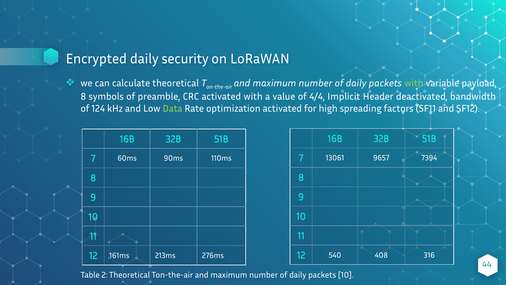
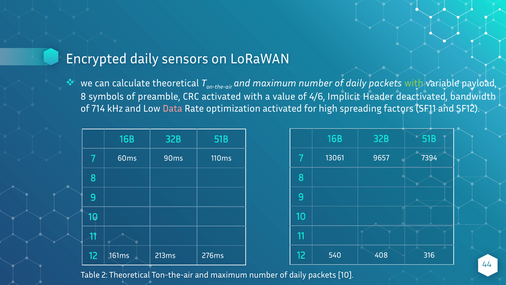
security: security -> sensors
4/4: 4/4 -> 4/6
124: 124 -> 714
Data colour: light green -> pink
